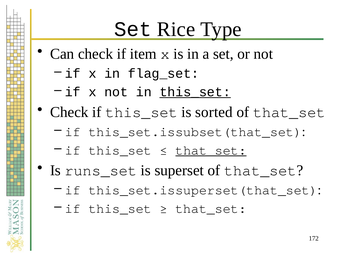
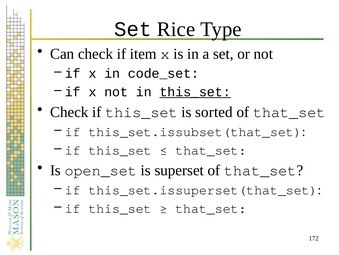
flag_set: flag_set -> code_set
that_set at (211, 150) underline: present -> none
runs_set: runs_set -> open_set
